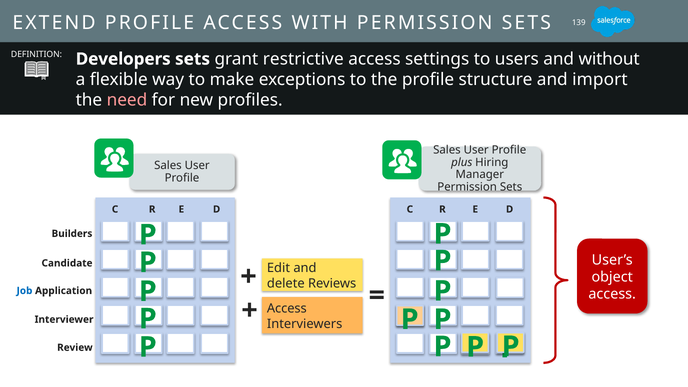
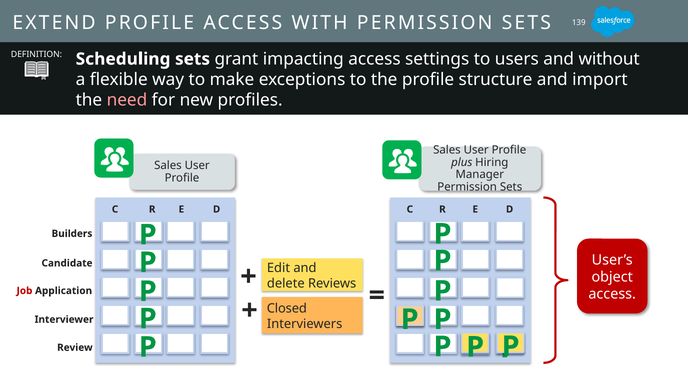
Developers: Developers -> Scheduling
restrictive: restrictive -> impacting
Job colour: blue -> red
Access at (287, 308): Access -> Closed
